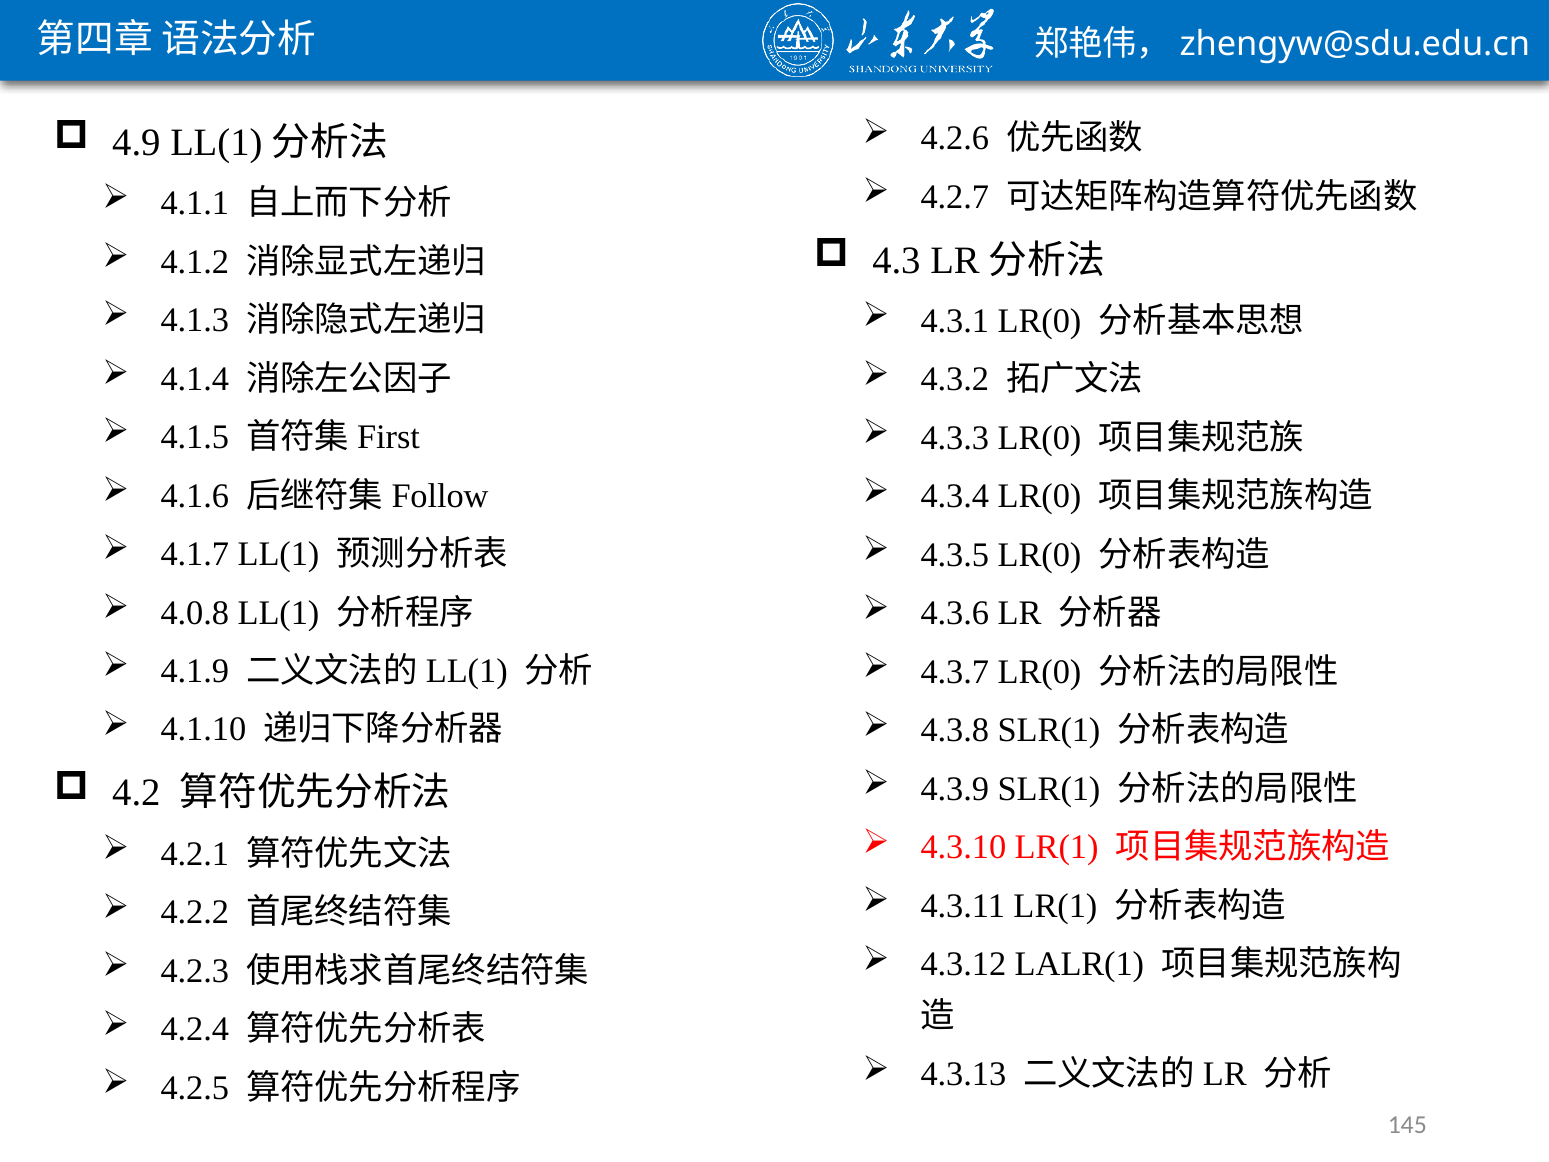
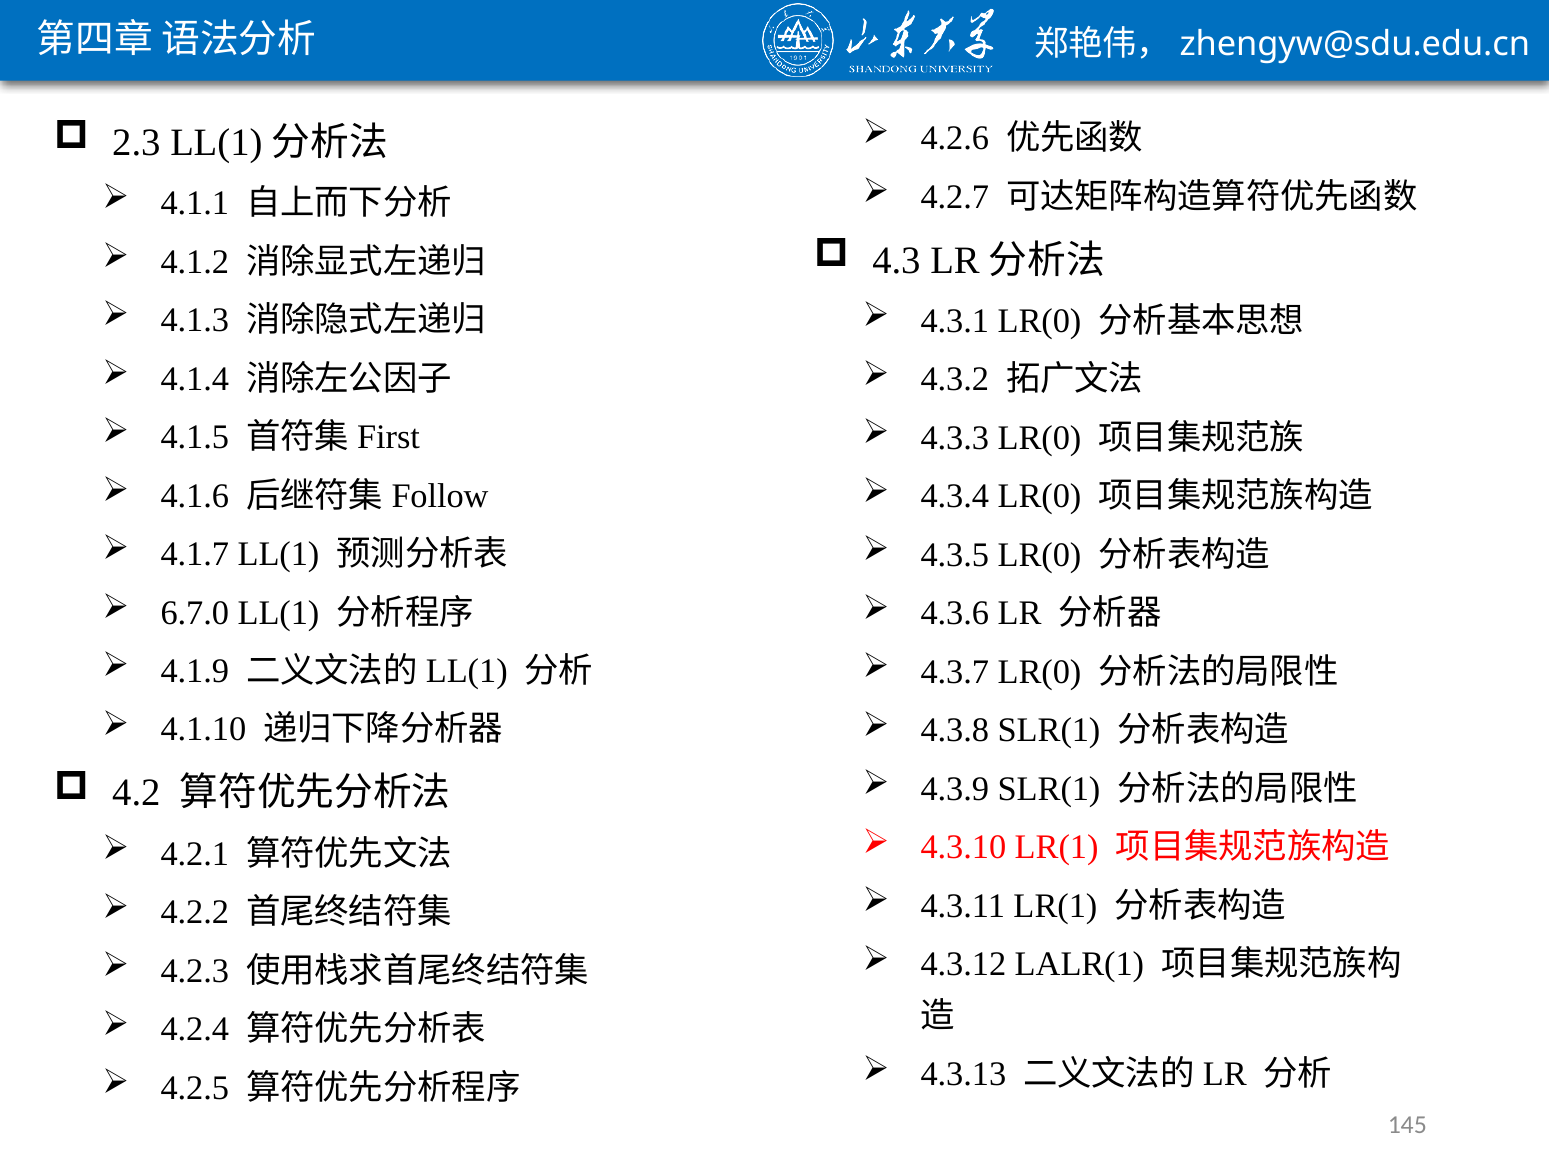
4.9: 4.9 -> 2.3
4.0.8: 4.0.8 -> 6.7.0
